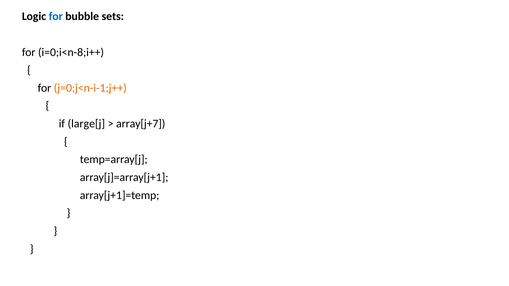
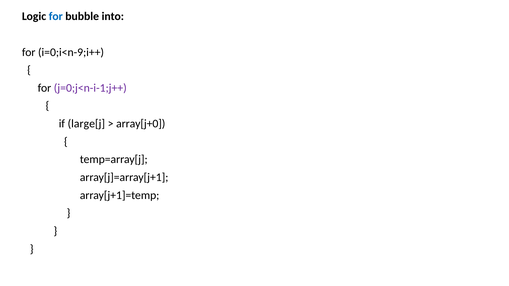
sets: sets -> into
i=0;i<n-8;i++: i=0;i<n-8;i++ -> i=0;i<n-9;i++
j=0;j<n-i-1;j++ colour: orange -> purple
array[j+7: array[j+7 -> array[j+0
